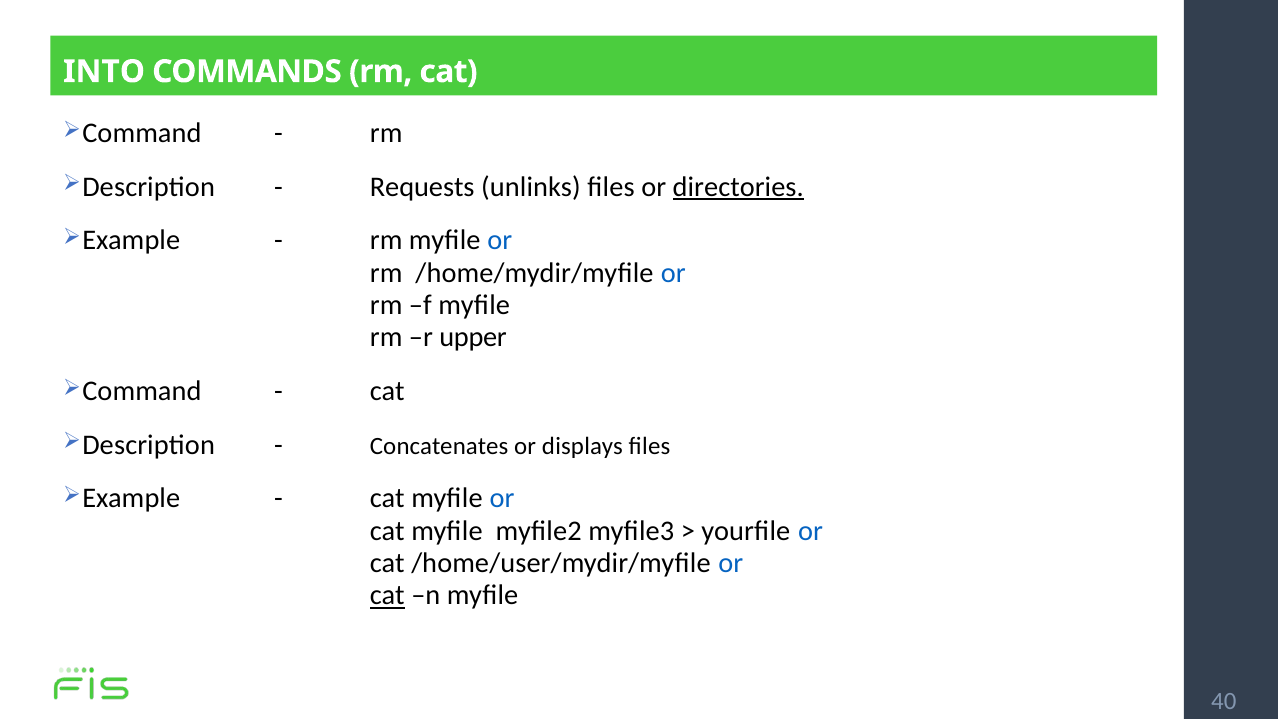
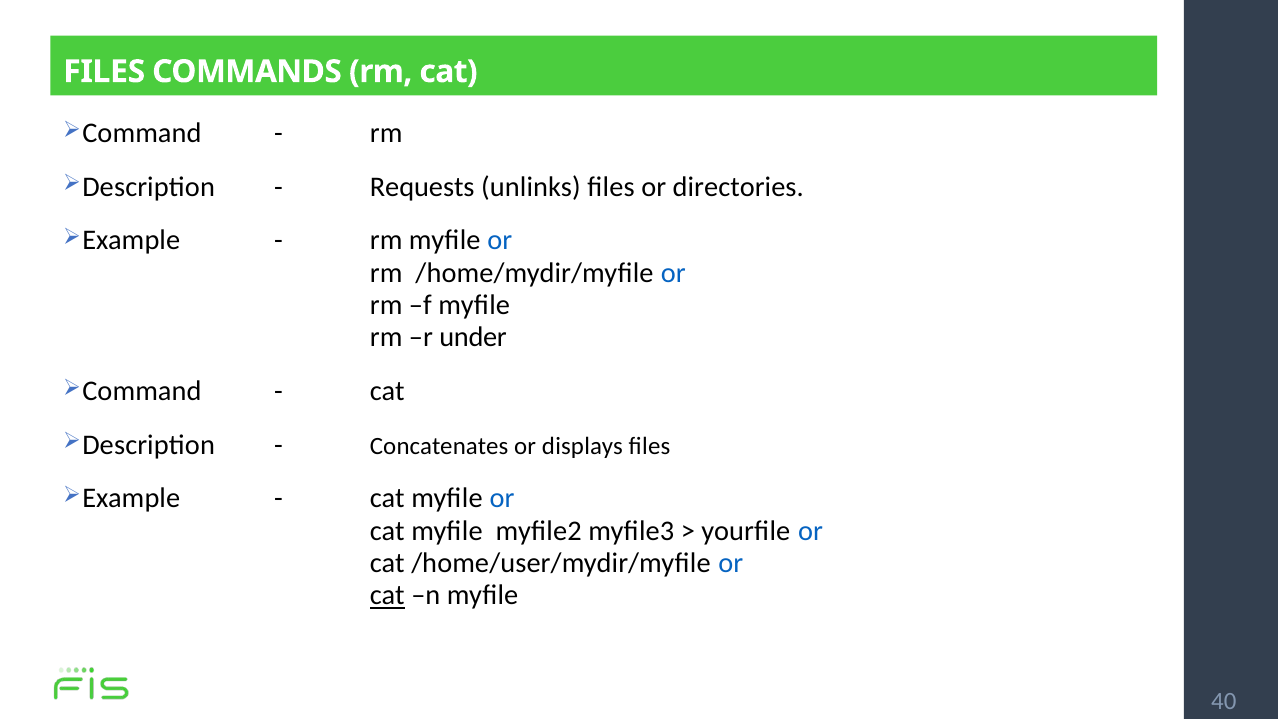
INTO at (104, 72): INTO -> FILES
directories underline: present -> none
upper: upper -> under
